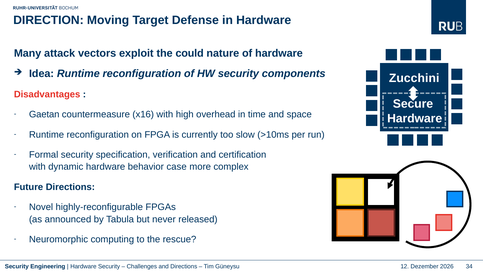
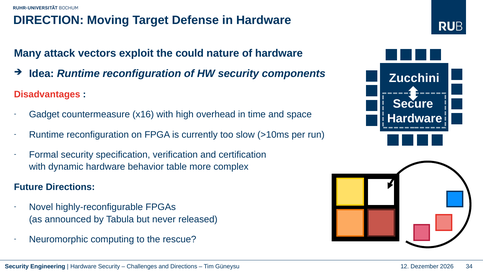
Gaetan: Gaetan -> Gadget
case: case -> table
